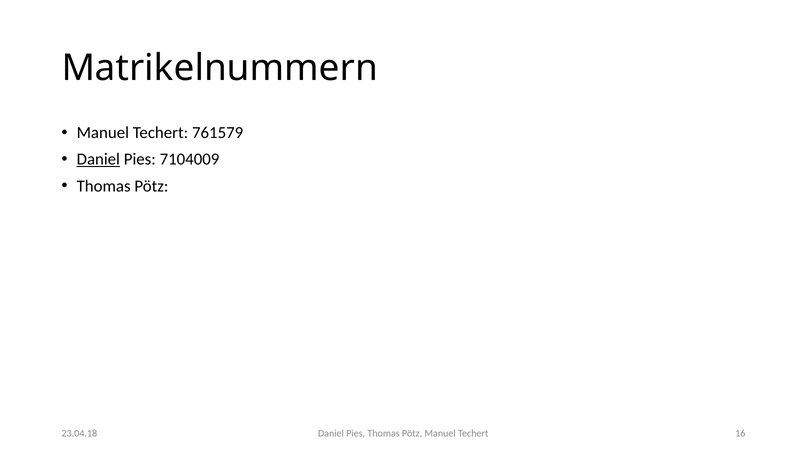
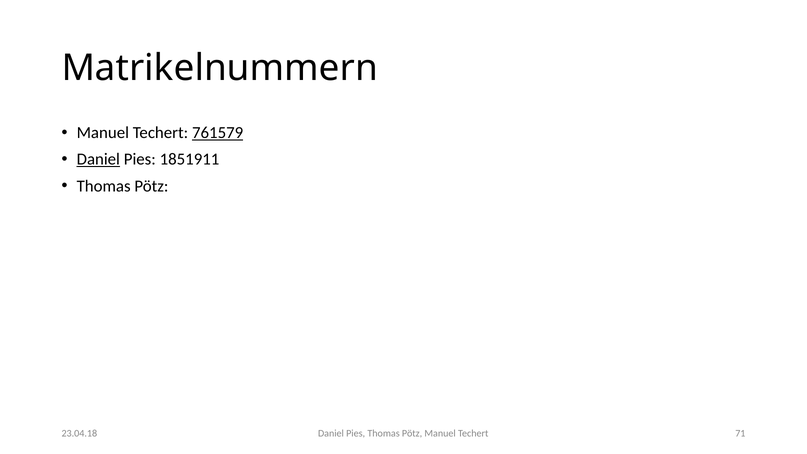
761579 underline: none -> present
7104009: 7104009 -> 1851911
16: 16 -> 71
